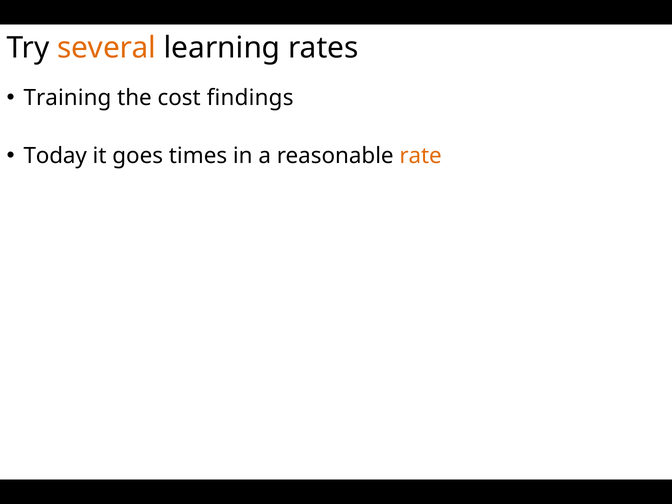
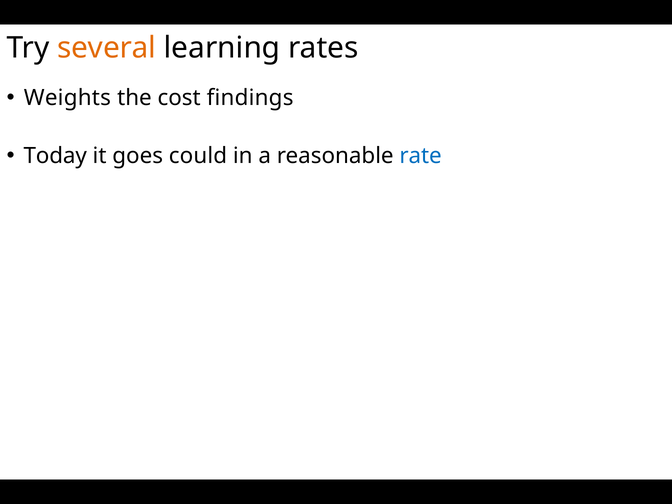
Training: Training -> Weights
times: times -> could
rate colour: orange -> blue
